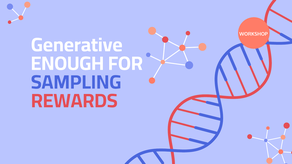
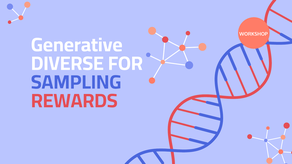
ENOUGH: ENOUGH -> DIVERSE
